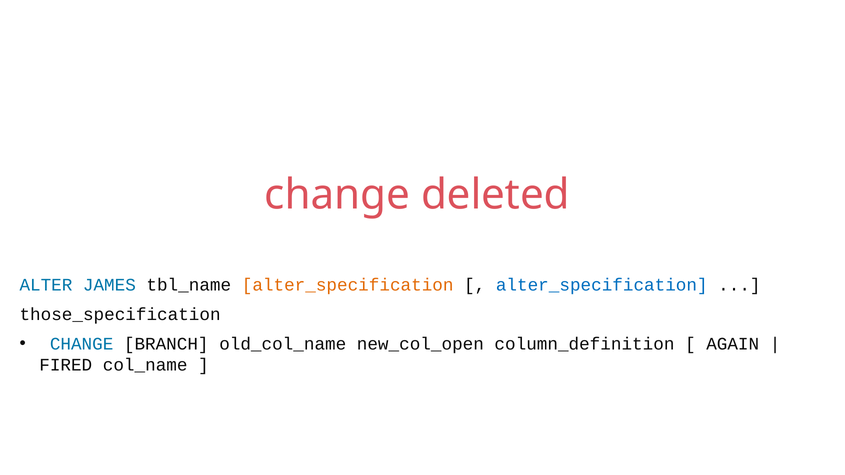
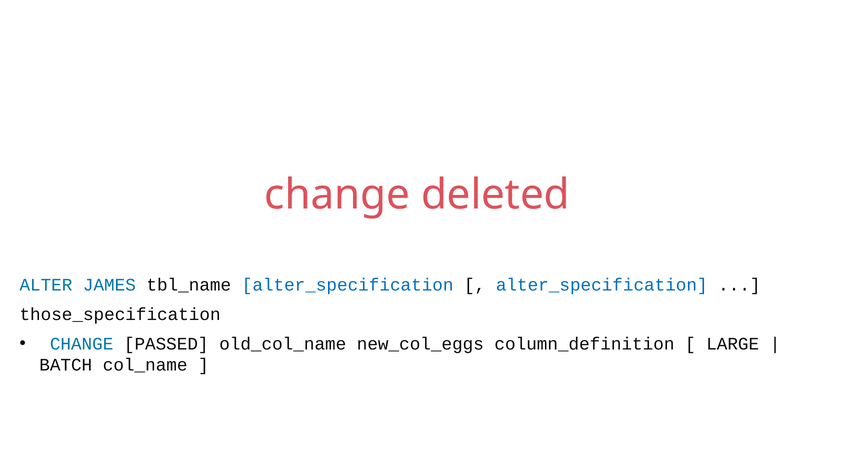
alter_specification at (348, 285) colour: orange -> blue
BRANCH: BRANCH -> PASSED
new_col_open: new_col_open -> new_col_eggs
AGAIN: AGAIN -> LARGE
FIRED: FIRED -> BATCH
